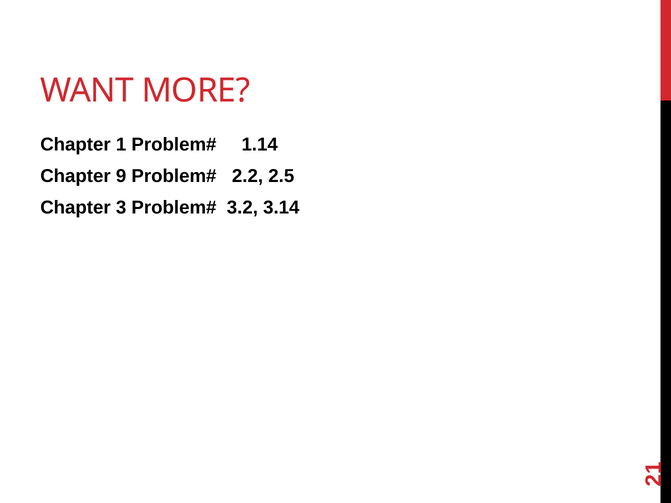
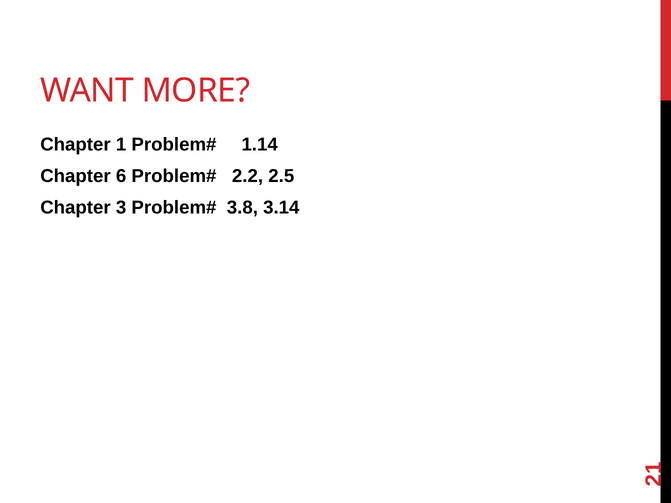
9: 9 -> 6
3.2: 3.2 -> 3.8
